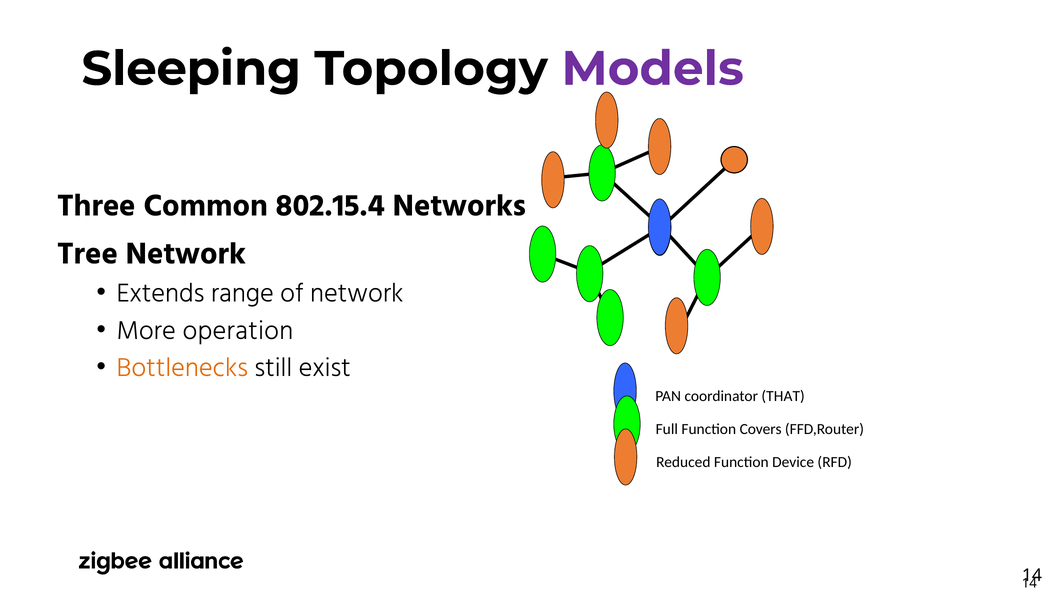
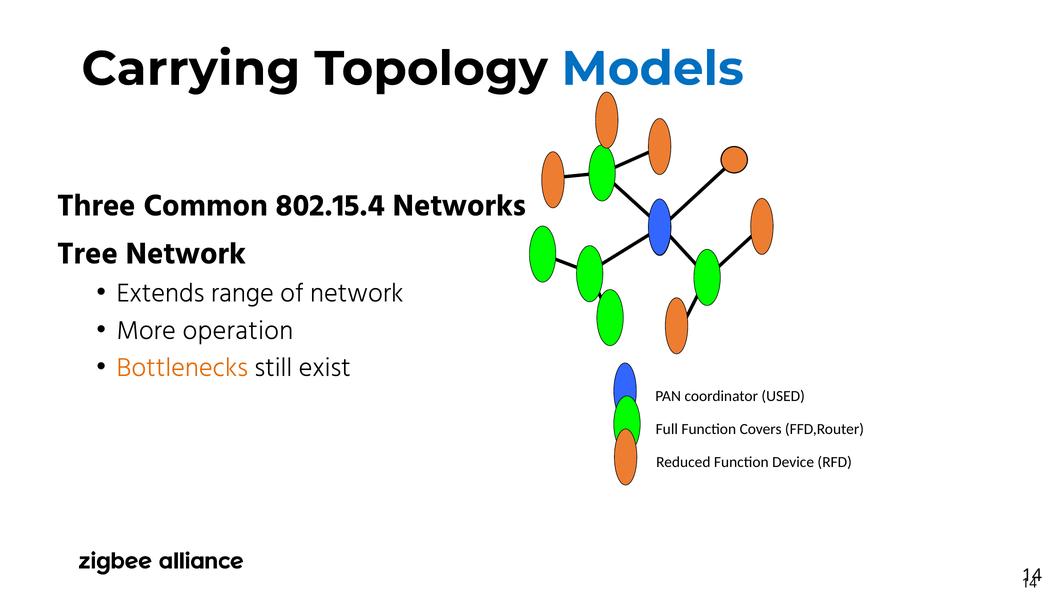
Sleeping: Sleeping -> Carrying
Models colour: purple -> blue
THAT: THAT -> USED
